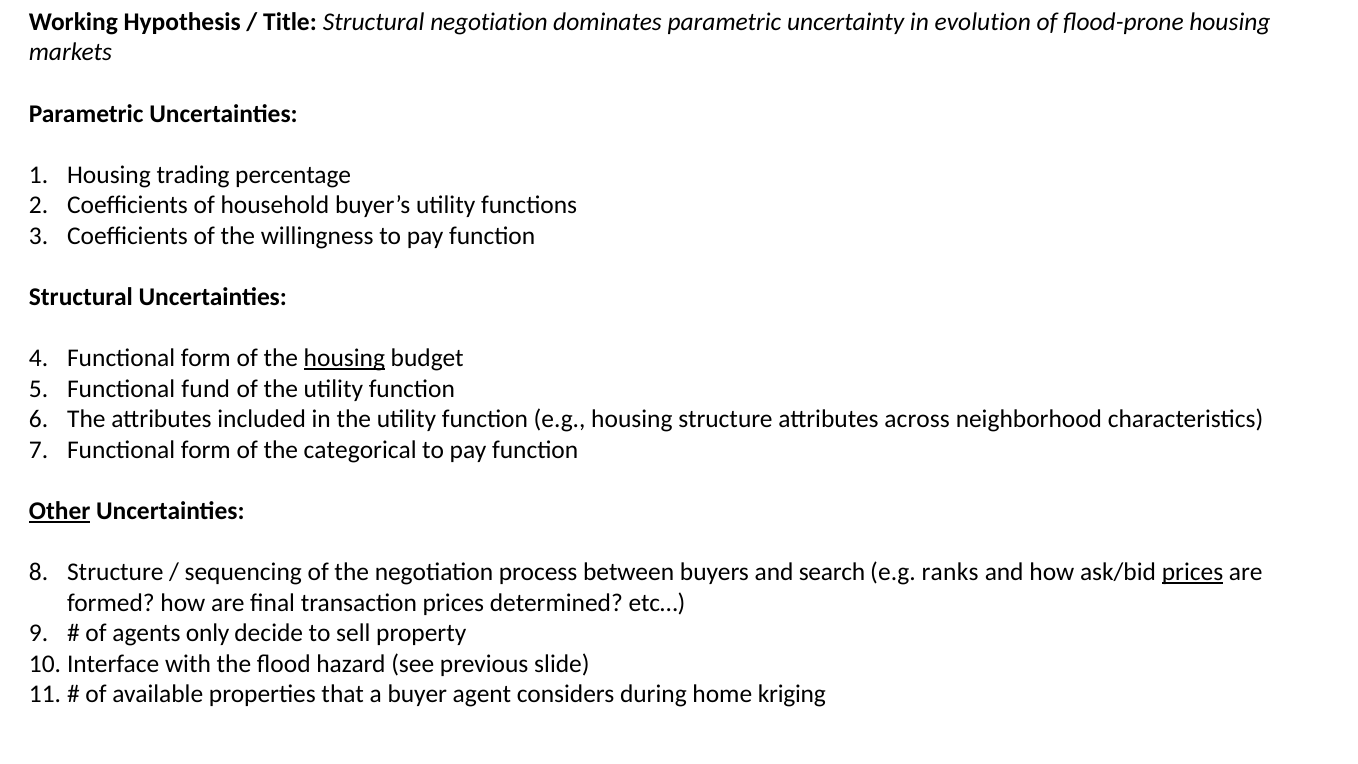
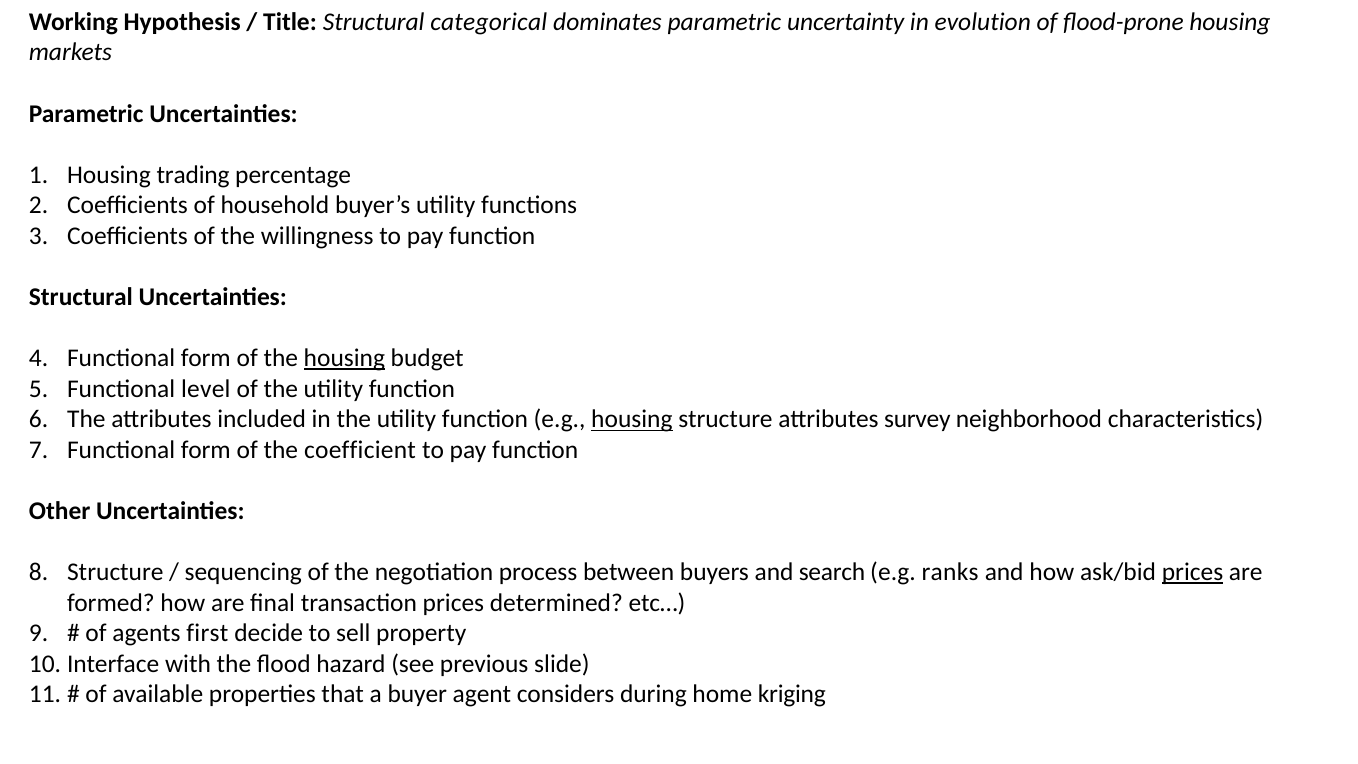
Structural negotiation: negotiation -> categorical
fund: fund -> level
housing at (632, 419) underline: none -> present
across: across -> survey
categorical: categorical -> coefficient
Other underline: present -> none
only: only -> first
